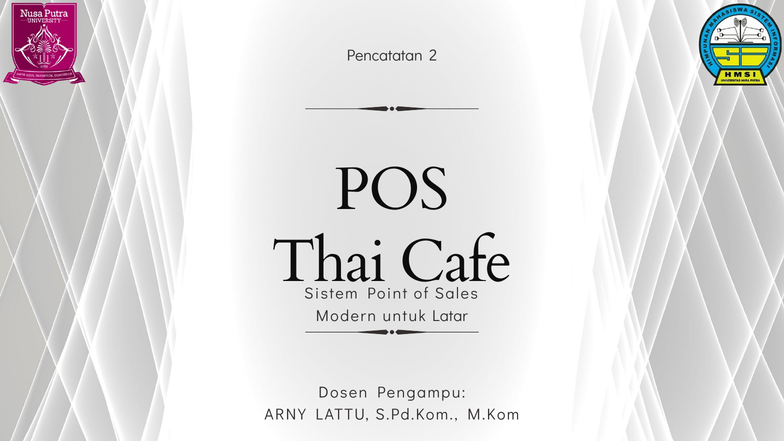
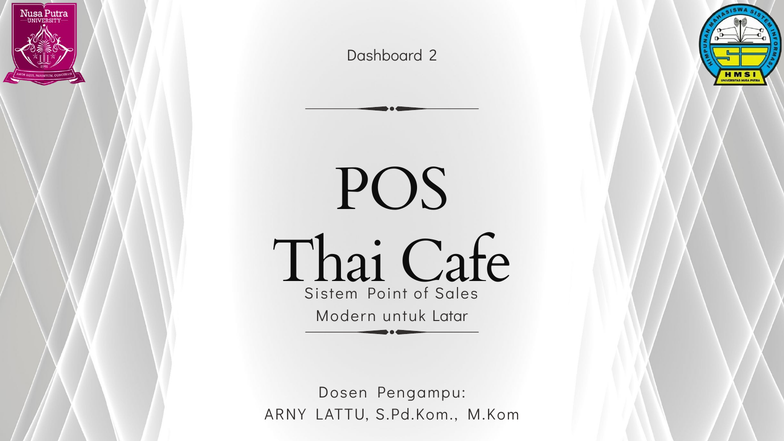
Pencatatan: Pencatatan -> Dashboard
